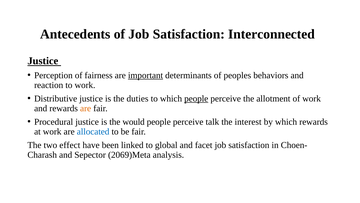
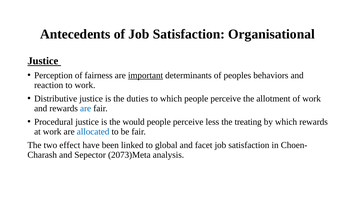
Interconnected: Interconnected -> Organisational
people at (196, 98) underline: present -> none
are at (86, 108) colour: orange -> blue
talk: talk -> less
interest: interest -> treating
2069)Meta: 2069)Meta -> 2073)Meta
